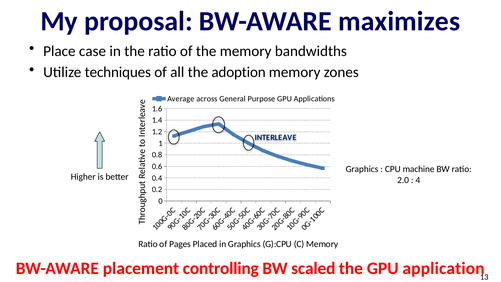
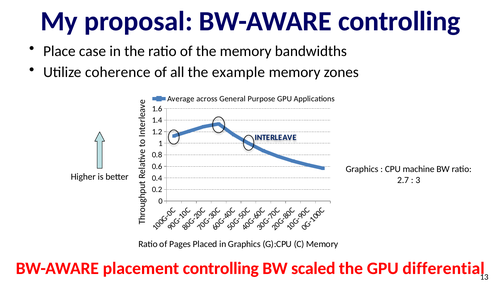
BW-AWARE maximizes: maximizes -> controlling
techniques: techniques -> coherence
adoption: adoption -> example
2.0: 2.0 -> 2.7
4 at (418, 180): 4 -> 3
application: application -> differential
